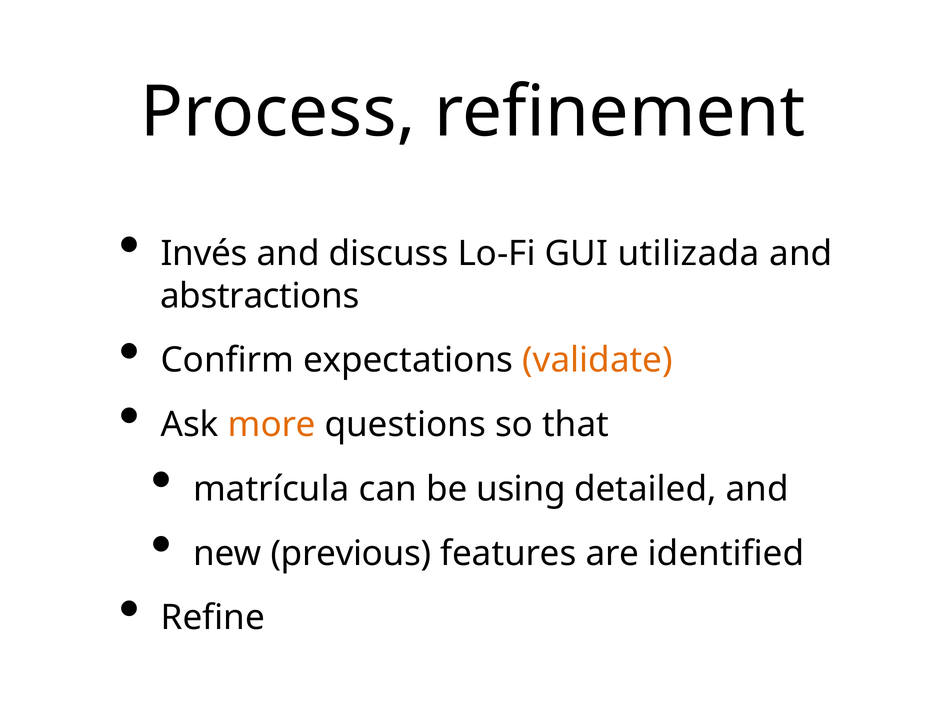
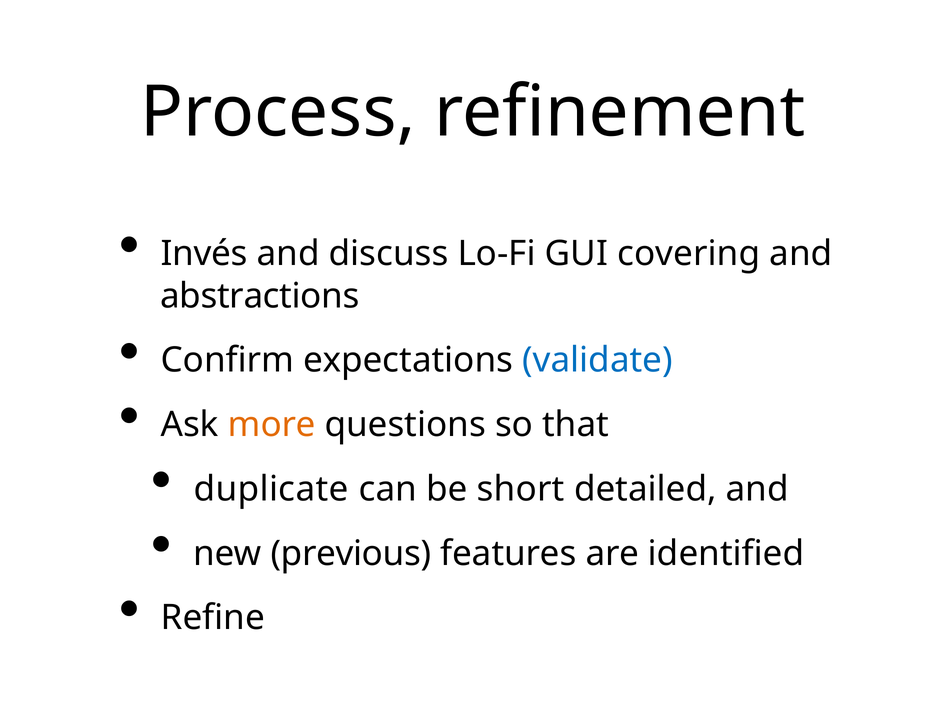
utilizada: utilizada -> covering
validate colour: orange -> blue
matrícula: matrícula -> duplicate
using: using -> short
